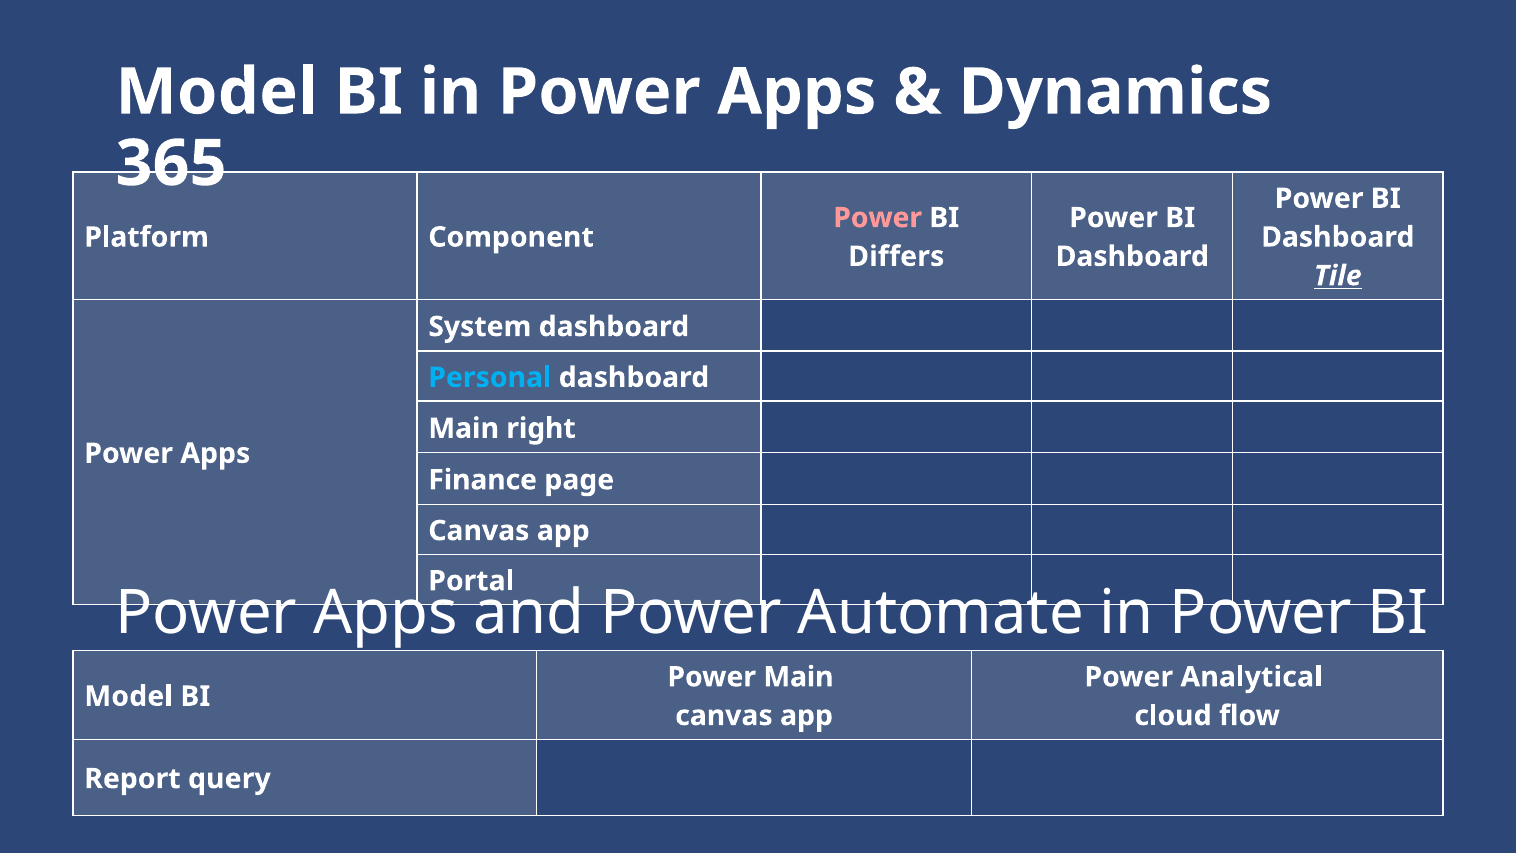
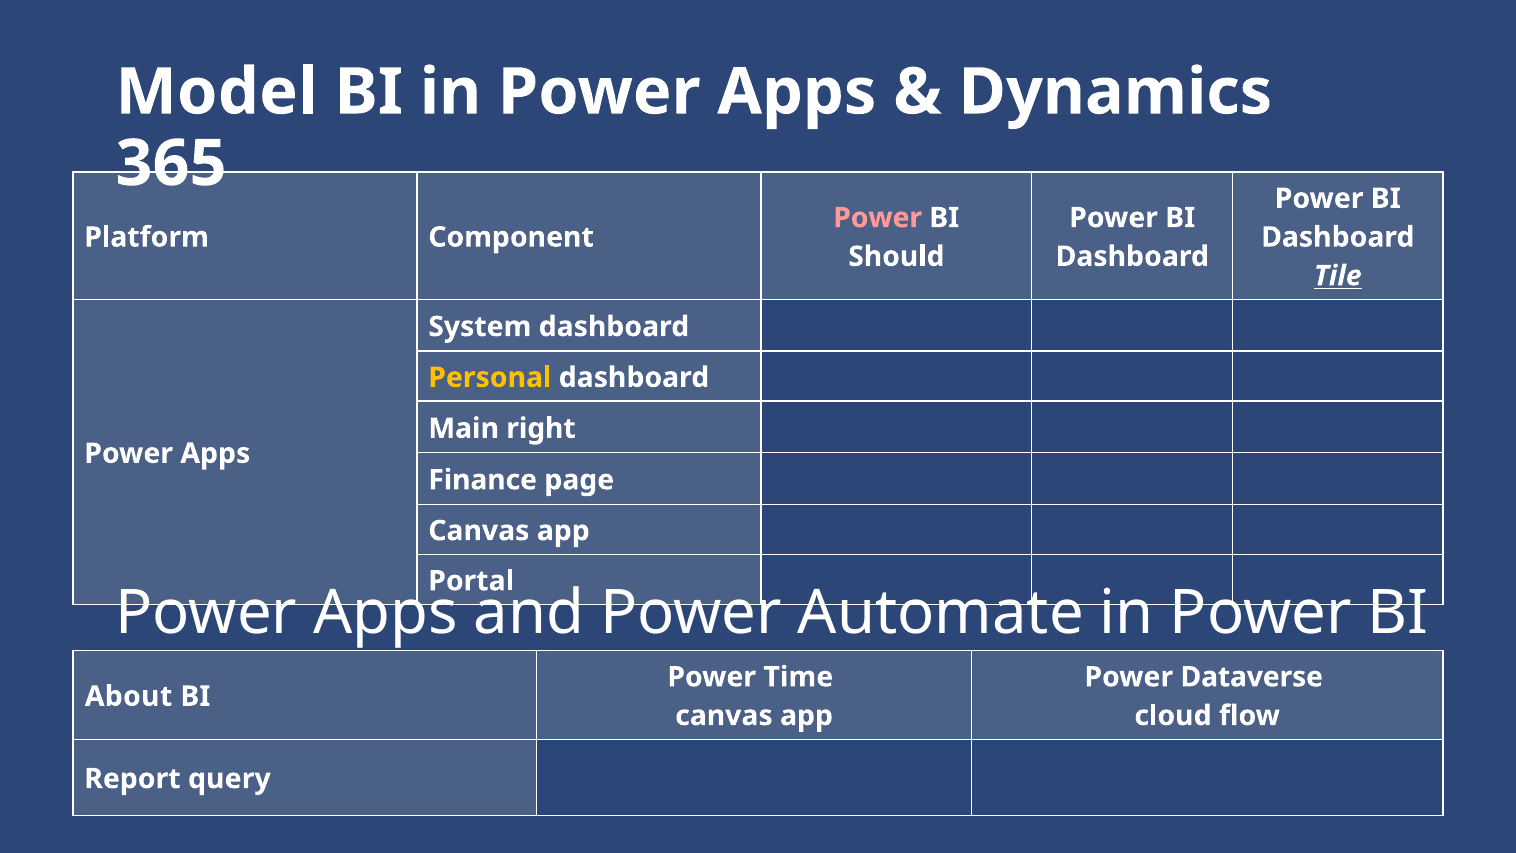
Differs: Differs -> Should
Personal colour: light blue -> yellow
Power Main: Main -> Time
Analytical: Analytical -> Dataverse
Model at (129, 696): Model -> About
